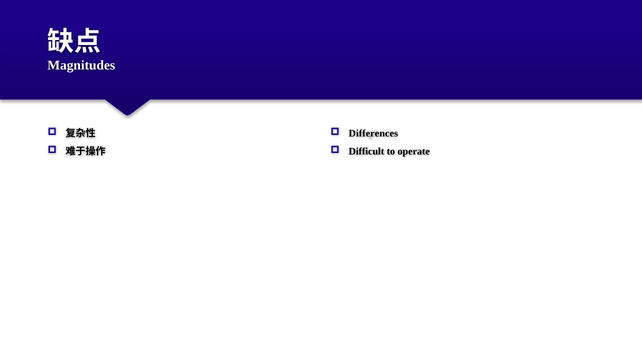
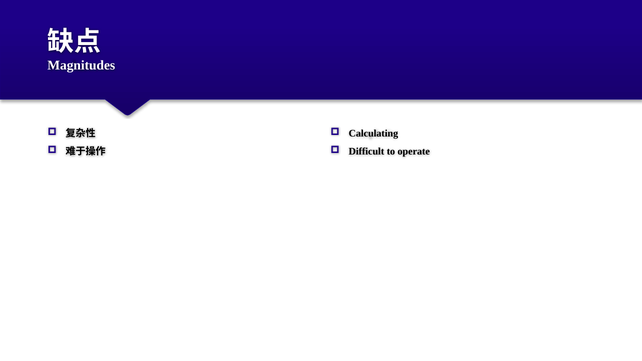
Differences: Differences -> Calculating
